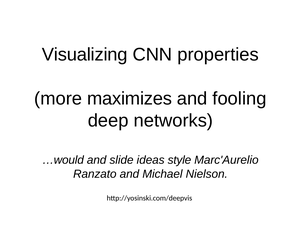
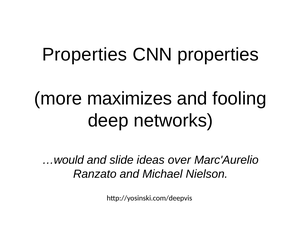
Visualizing at (85, 55): Visualizing -> Properties
style: style -> over
